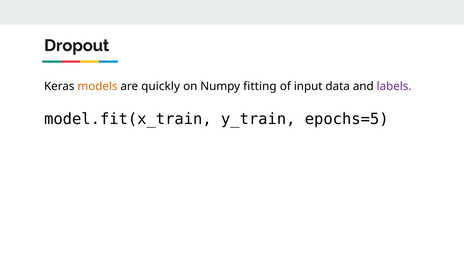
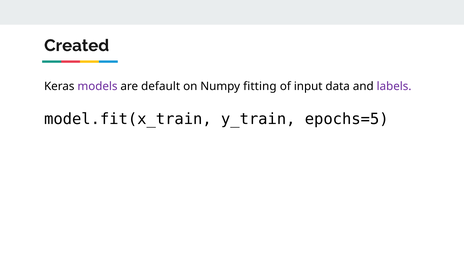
Dropout: Dropout -> Created
models colour: orange -> purple
quickly: quickly -> default
